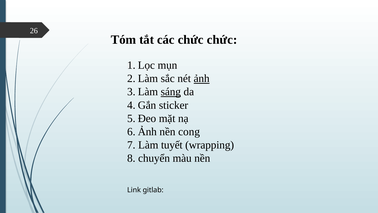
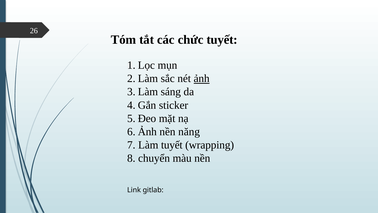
chức chức: chức -> tuyết
sáng underline: present -> none
cong: cong -> năng
